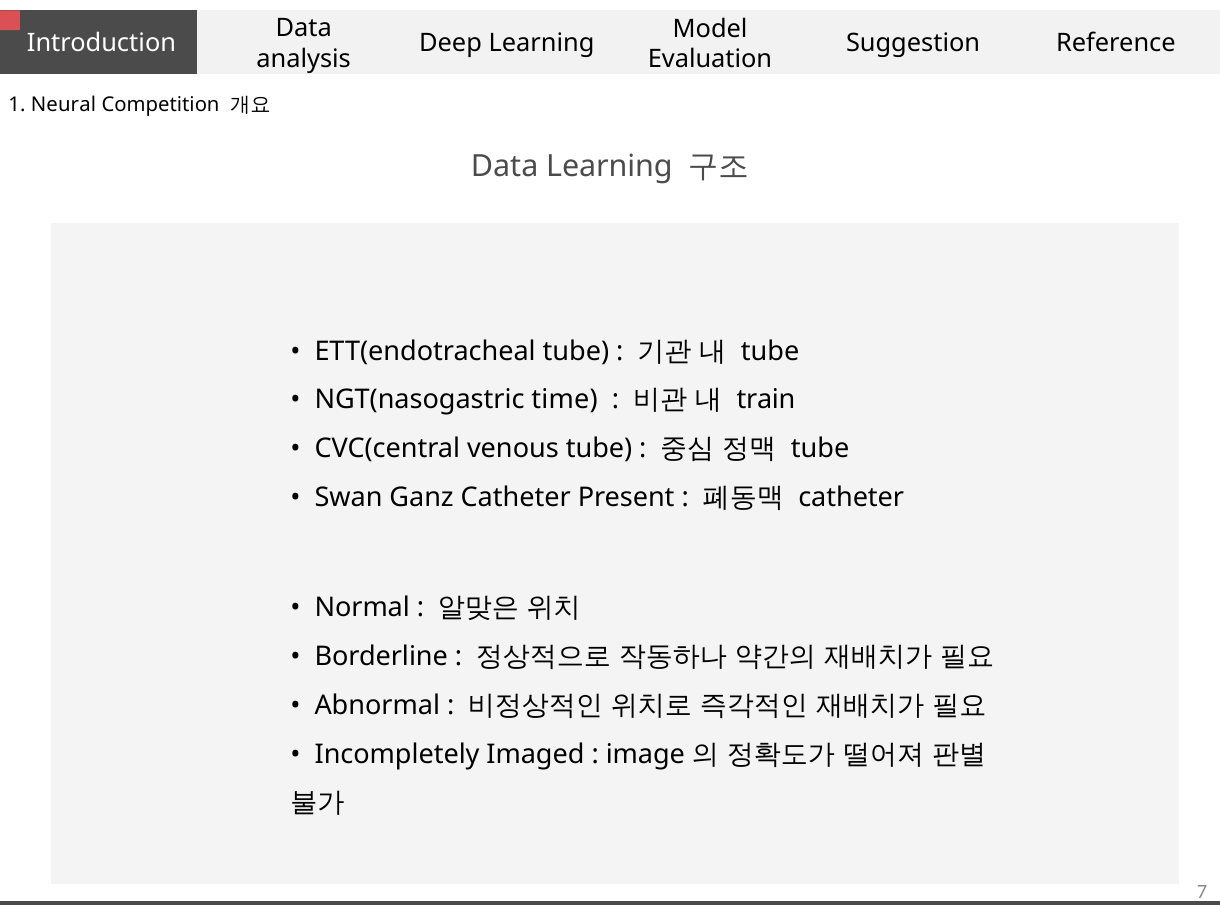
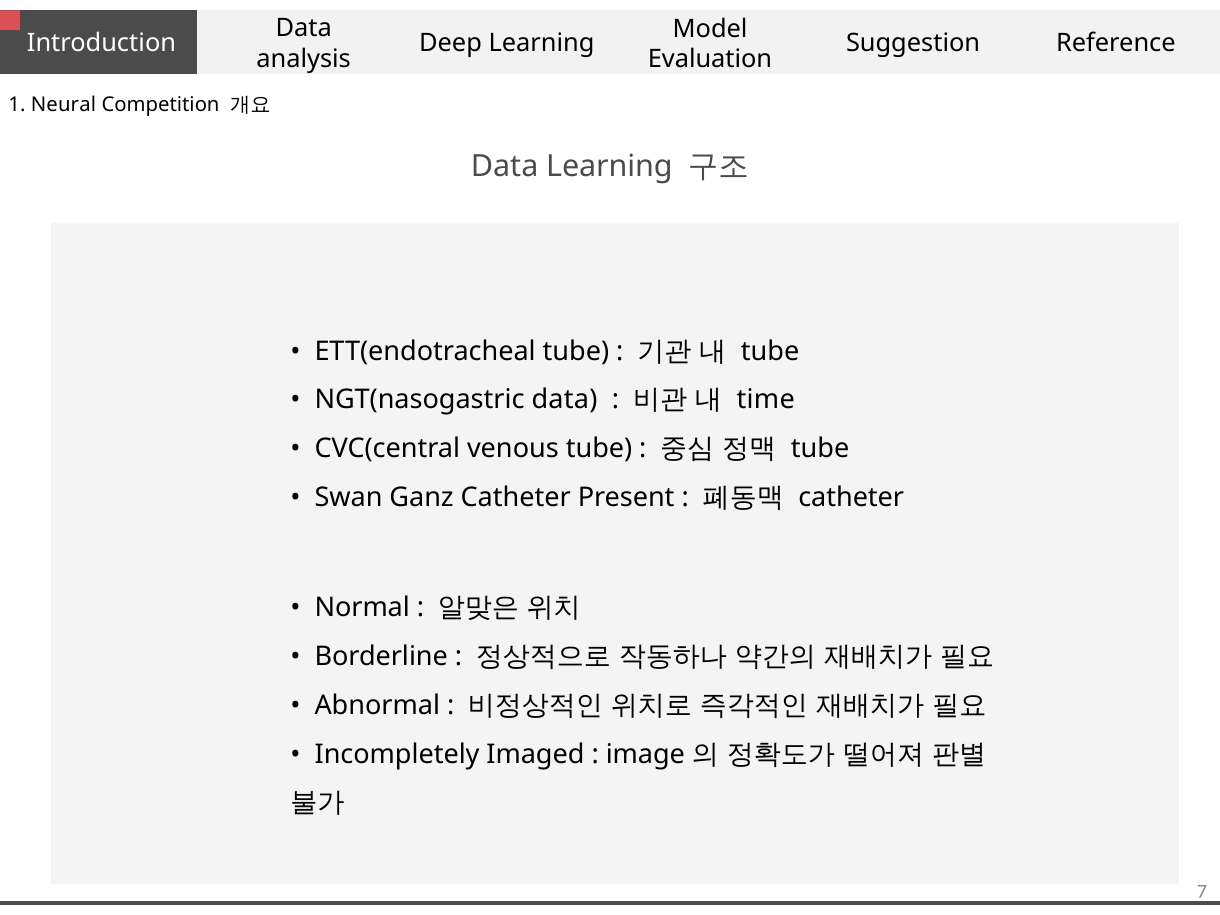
NGT(nasogastric time: time -> data
train: train -> time
